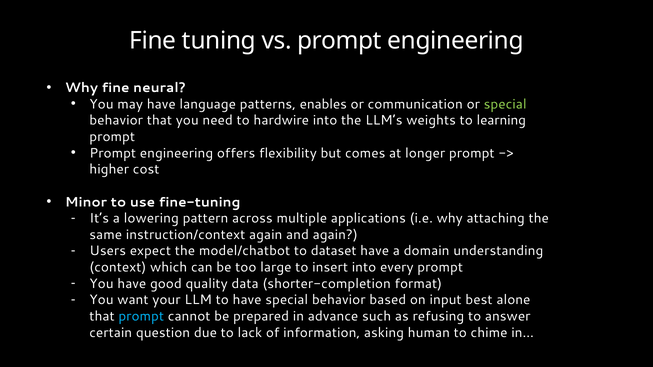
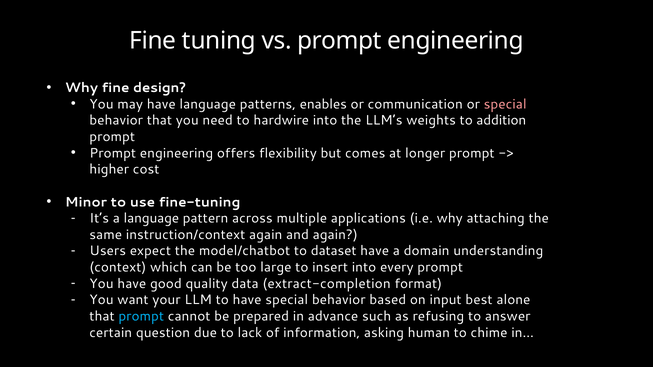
neural: neural -> design
special at (505, 104) colour: light green -> pink
learning: learning -> addition
a lowering: lowering -> language
shorter-completion: shorter-completion -> extract-completion
